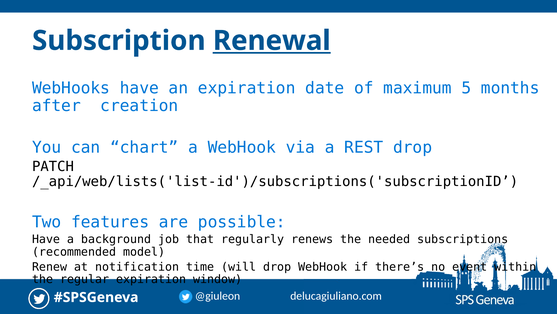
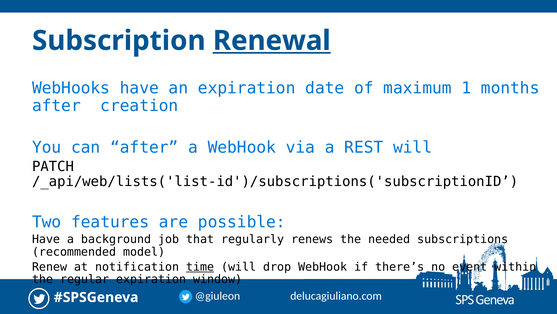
5: 5 -> 1
can chart: chart -> after
REST drop: drop -> will
time underline: none -> present
